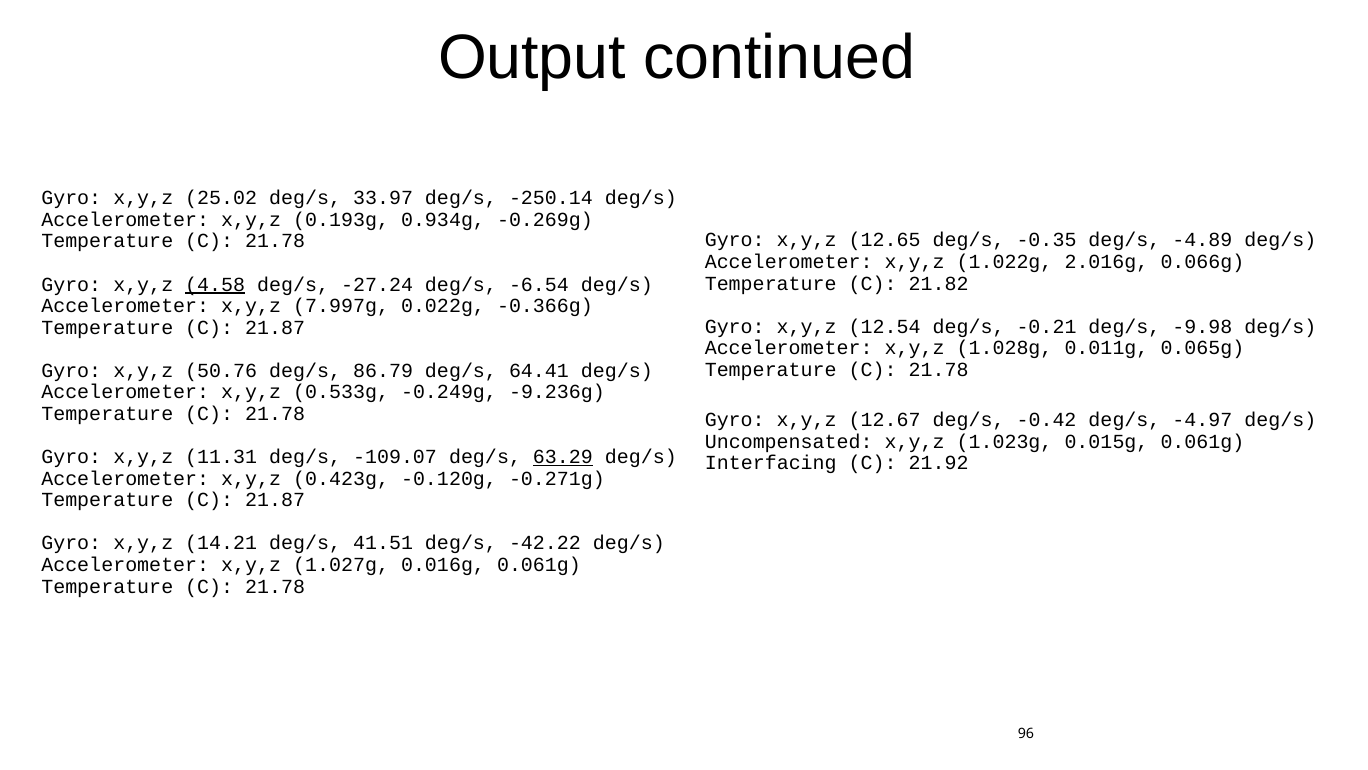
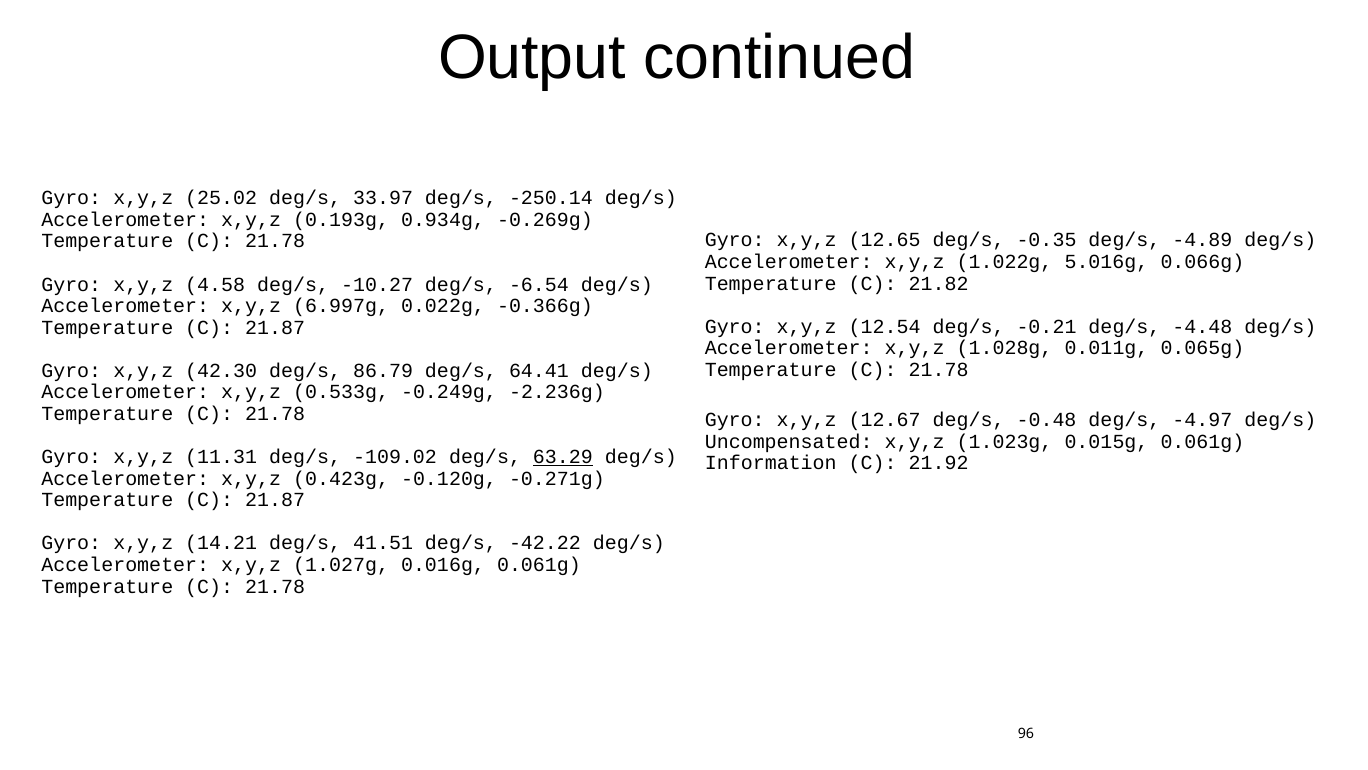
2.016g: 2.016g -> 5.016g
4.58 underline: present -> none
-27.24: -27.24 -> -10.27
7.997g: 7.997g -> 6.997g
-9.98: -9.98 -> -4.48
50.76: 50.76 -> 42.30
-9.236g: -9.236g -> -2.236g
-0.42: -0.42 -> -0.48
-109.07: -109.07 -> -109.02
Interfacing: Interfacing -> Information
